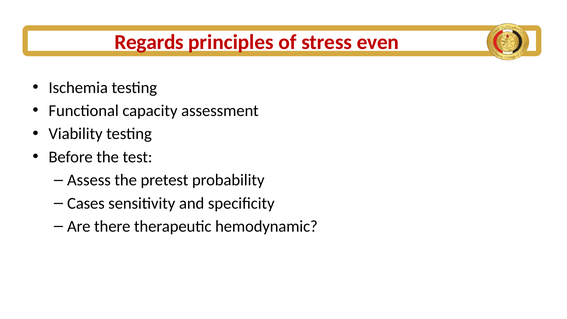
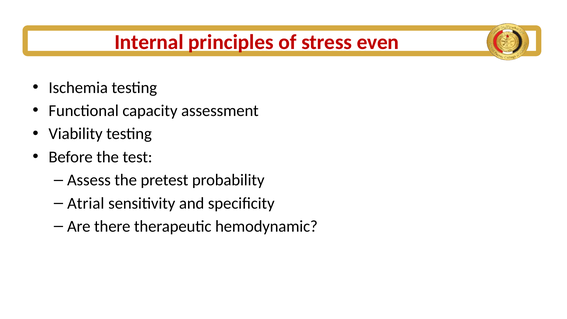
Regards: Regards -> Internal
Cases: Cases -> Atrial
